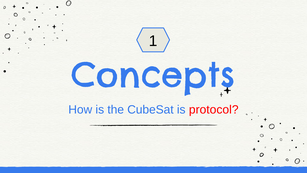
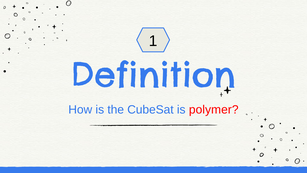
Concepts: Concepts -> Definition
protocol: protocol -> polymer
